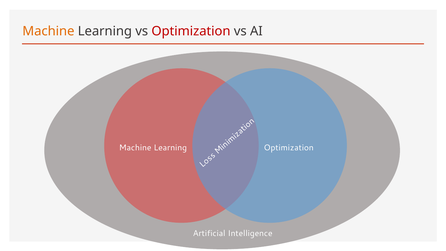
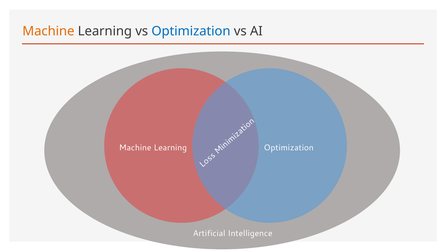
Optimization at (191, 31) colour: red -> blue
